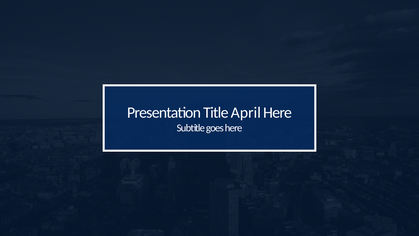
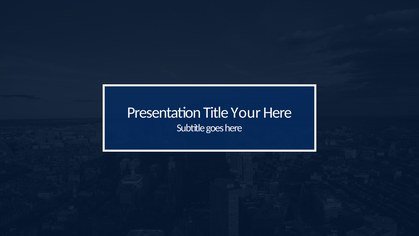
April: April -> Your
